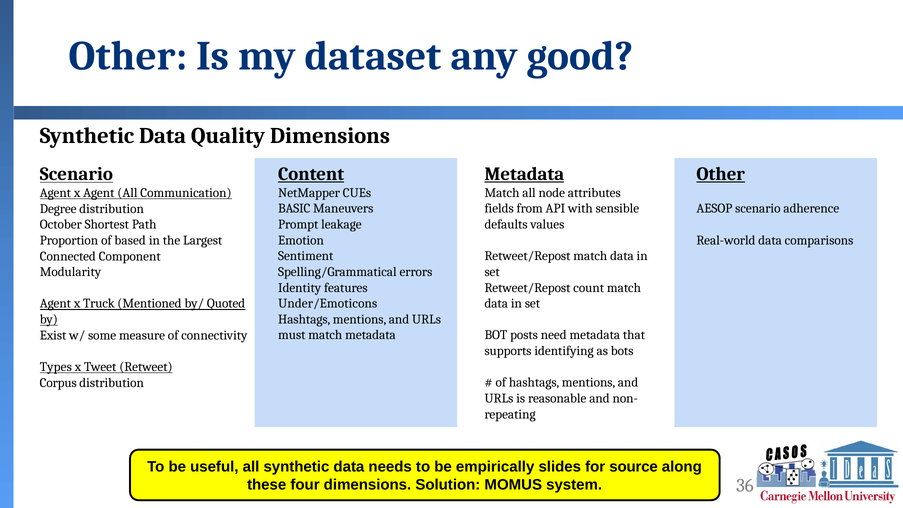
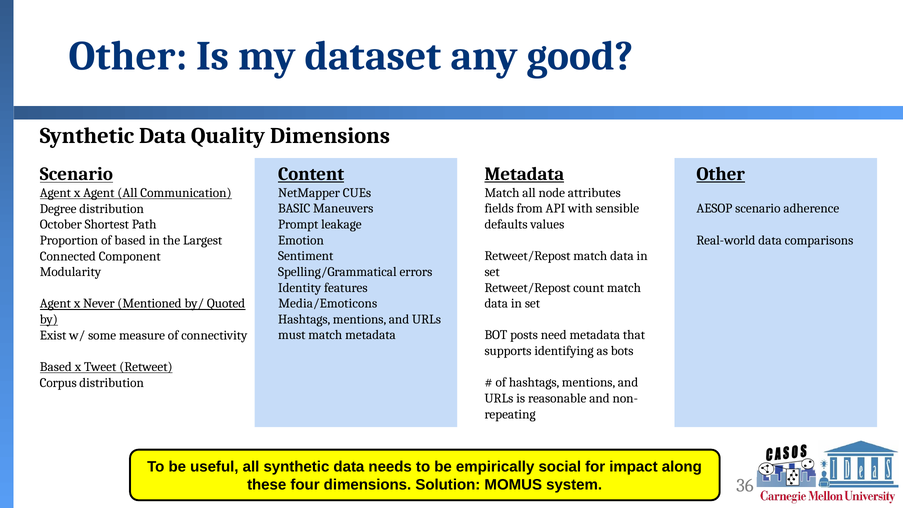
Under/Emoticons: Under/Emoticons -> Media/Emoticons
Truck: Truck -> Never
Types at (56, 367): Types -> Based
slides: slides -> social
source: source -> impact
